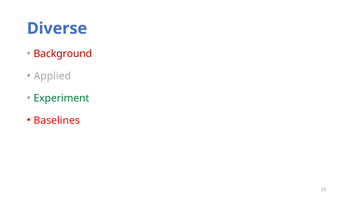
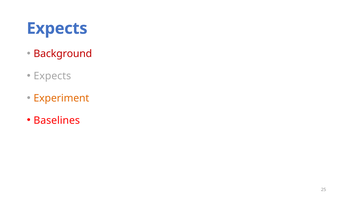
Diverse at (57, 28): Diverse -> Expects
Applied at (52, 76): Applied -> Expects
Experiment colour: green -> orange
